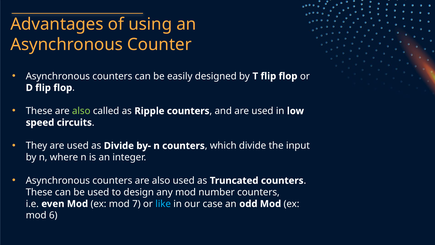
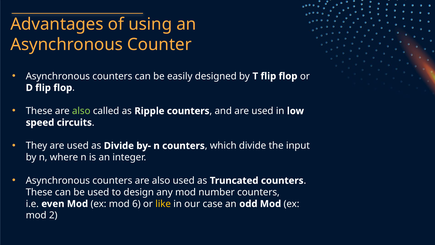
7: 7 -> 6
like colour: light blue -> yellow
6: 6 -> 2
